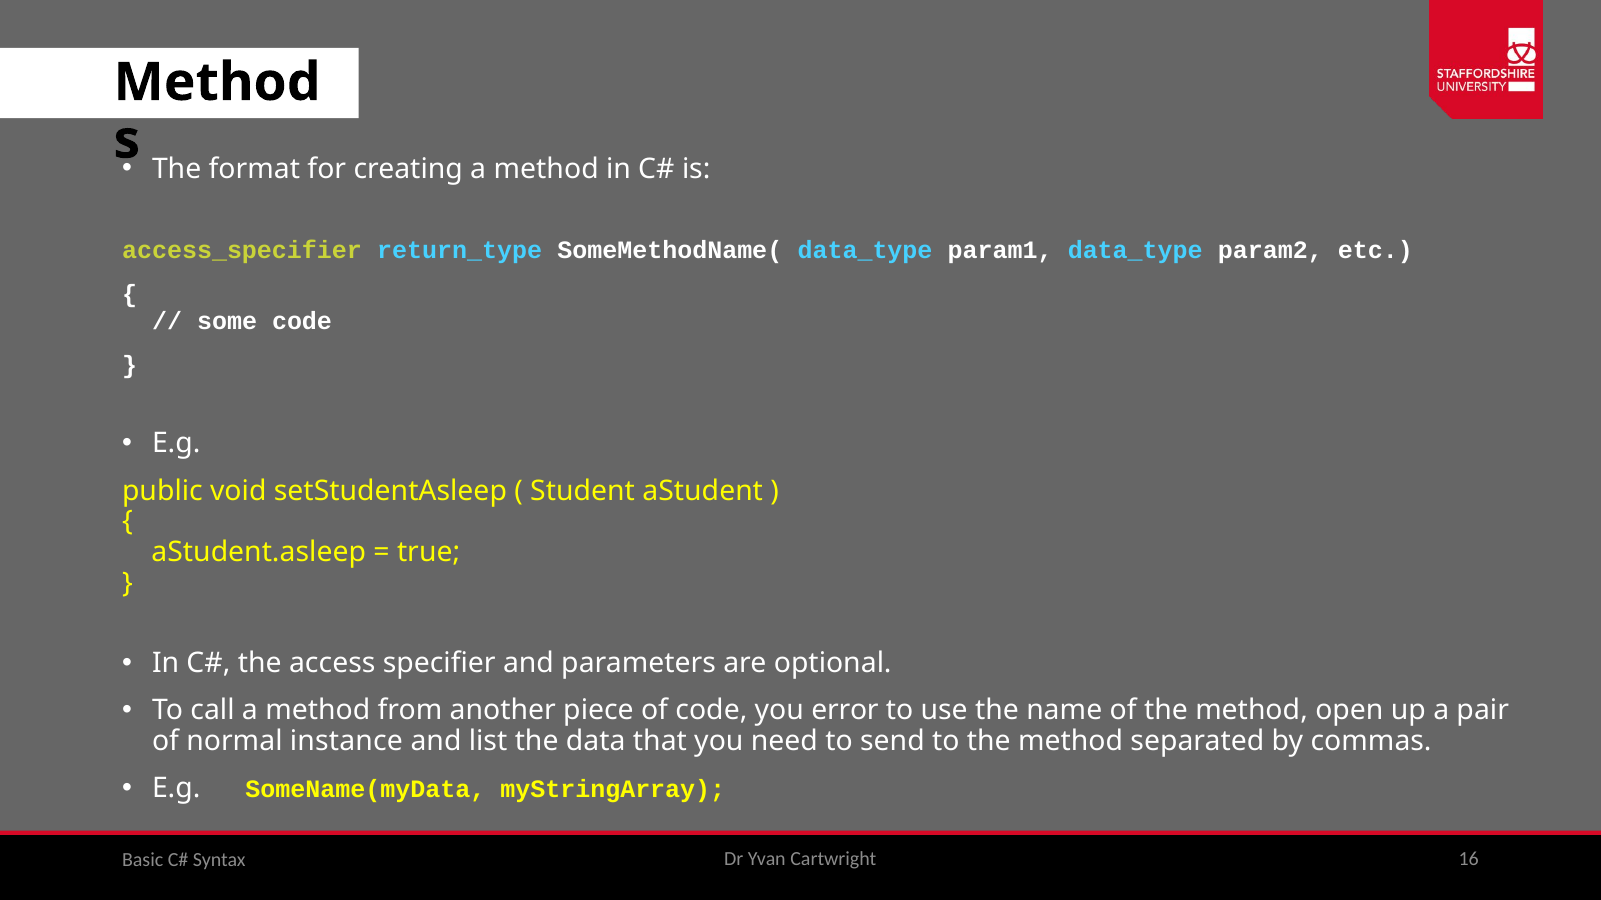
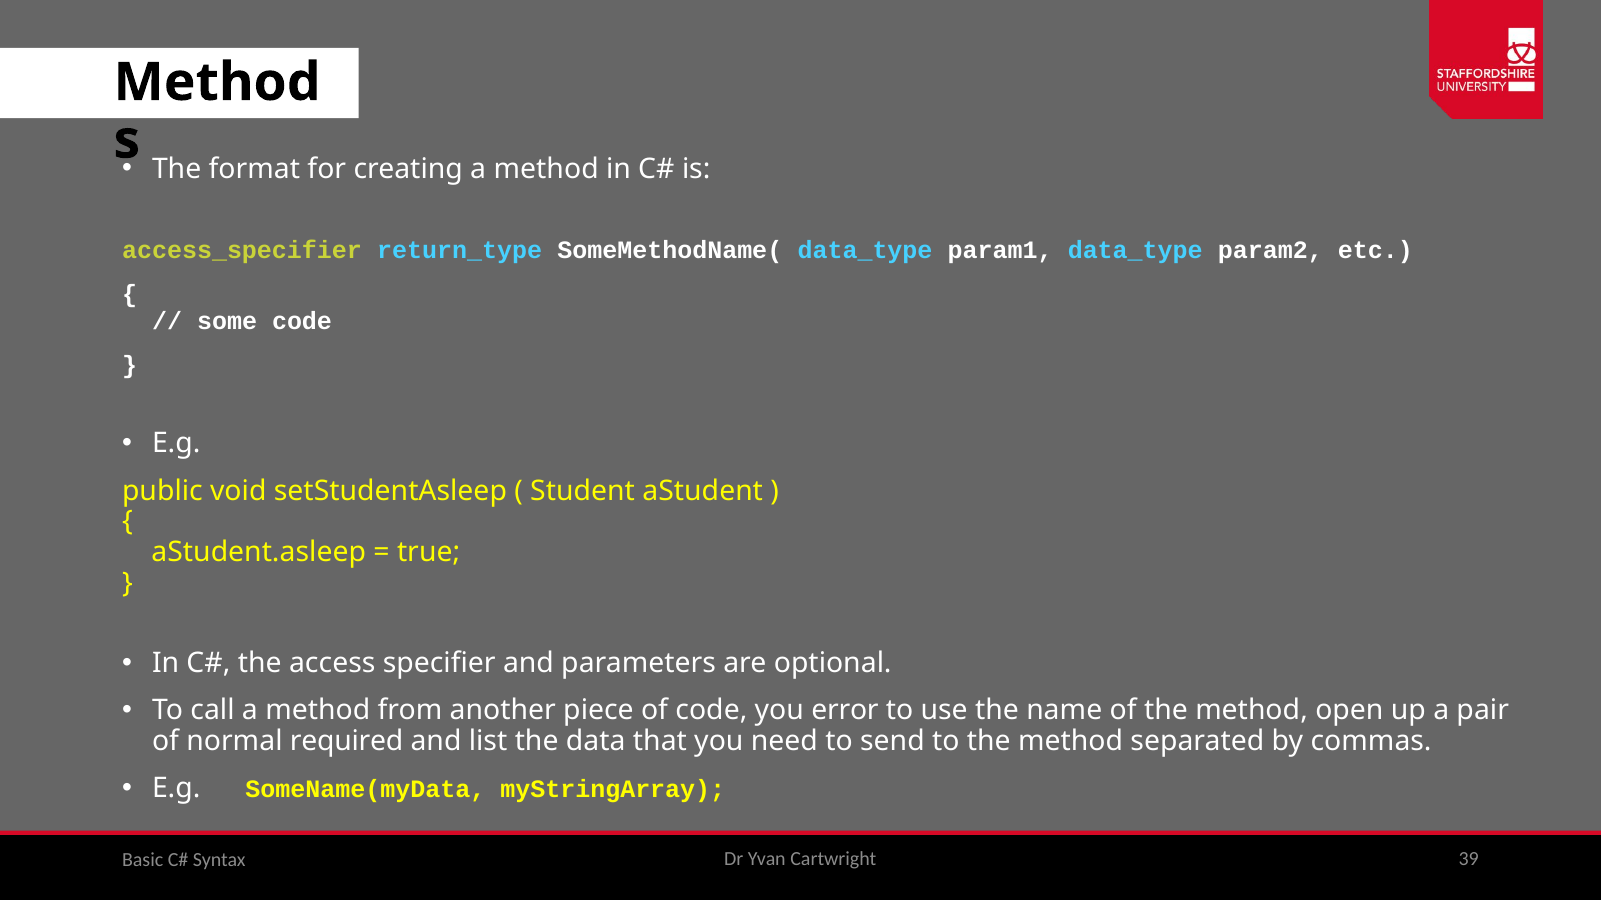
instance: instance -> required
16: 16 -> 39
